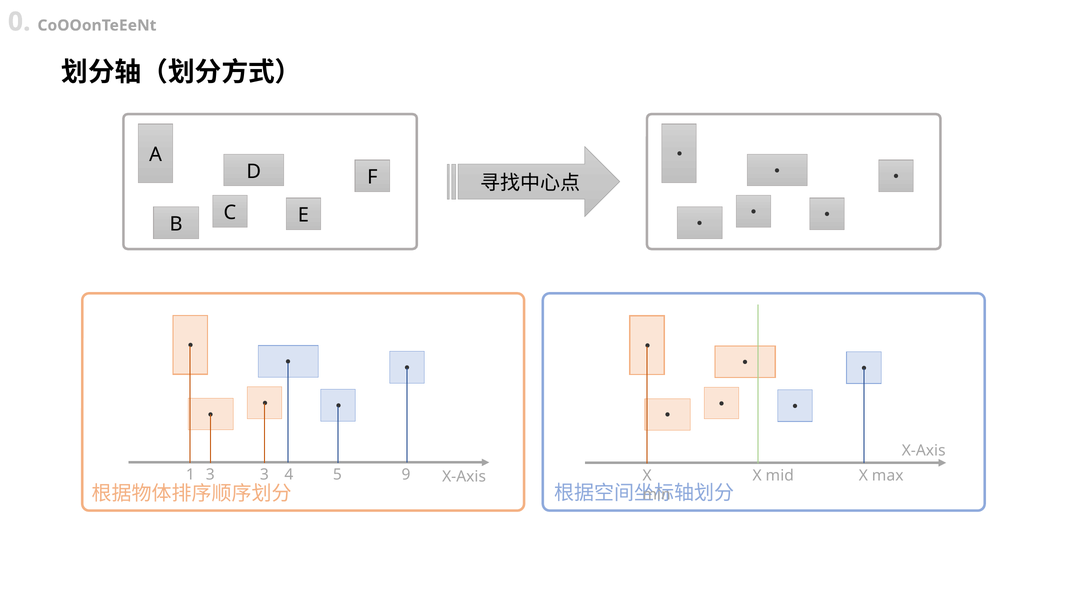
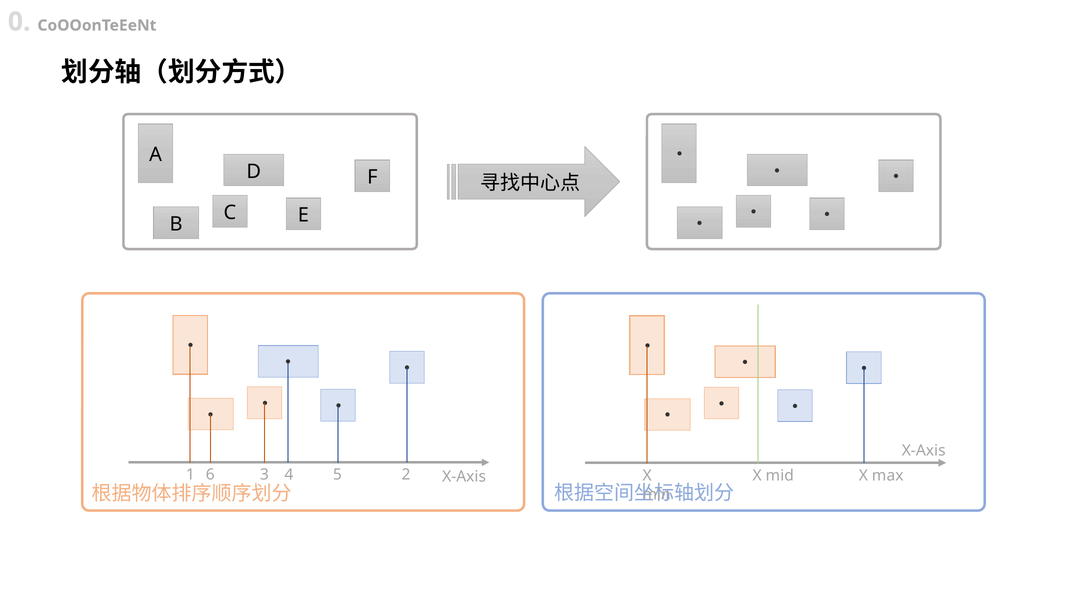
1 3: 3 -> 6
9: 9 -> 2
